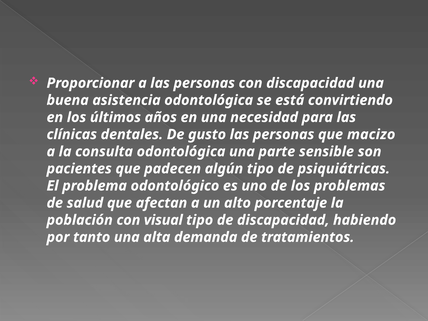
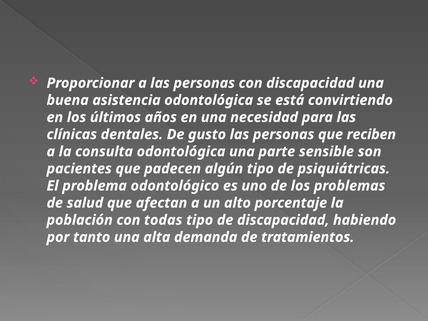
macizo: macizo -> reciben
visual: visual -> todas
